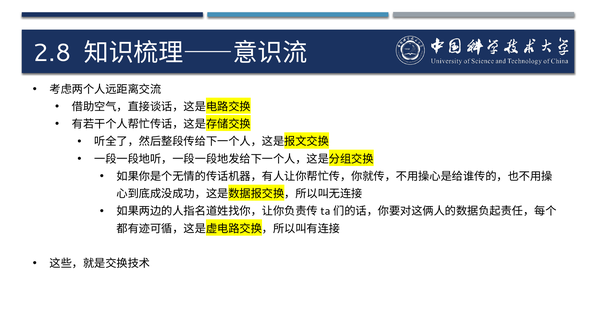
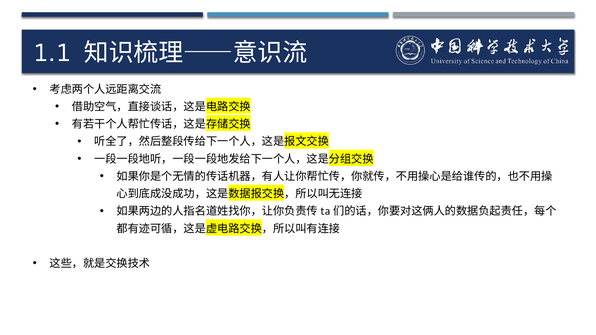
2.8: 2.8 -> 1.1
